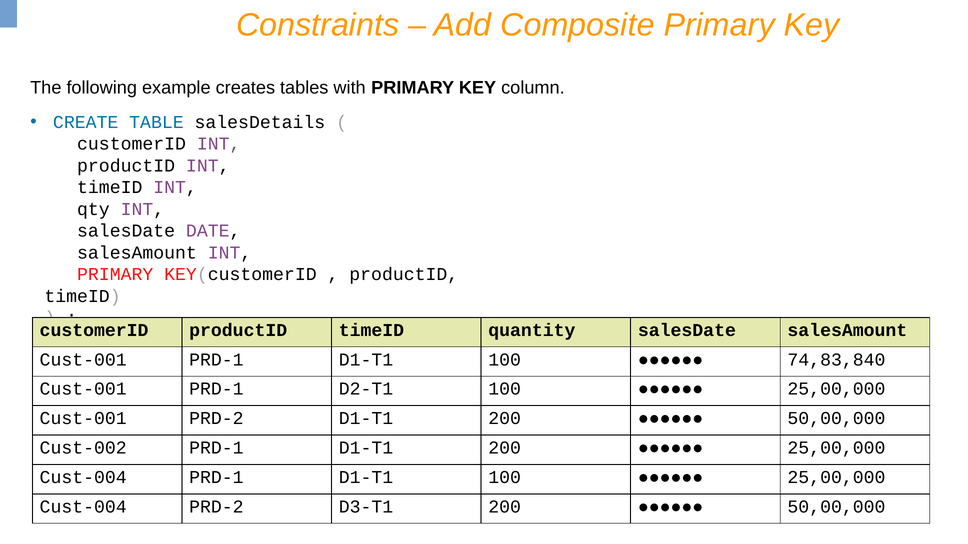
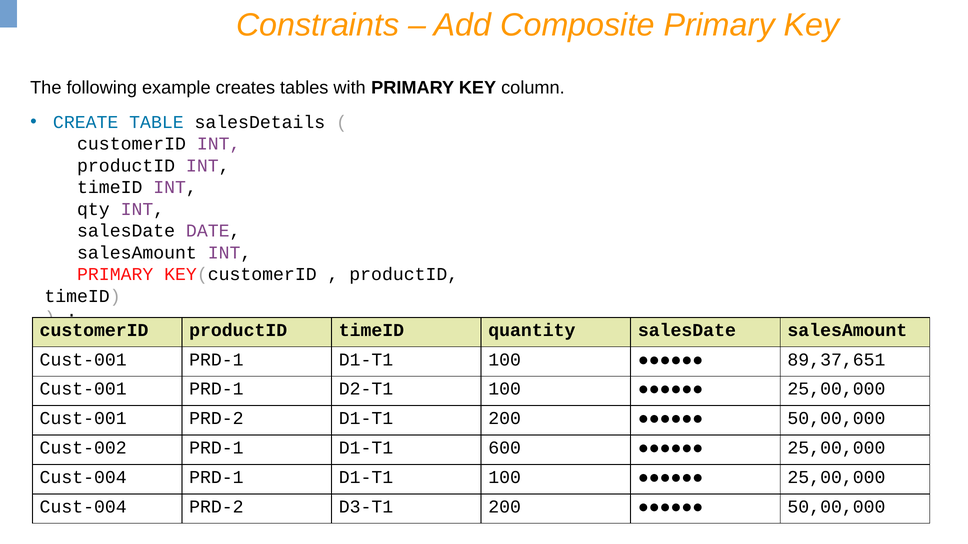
74,83,840: 74,83,840 -> 89,37,651
PRD-1 D1-T1 200: 200 -> 600
